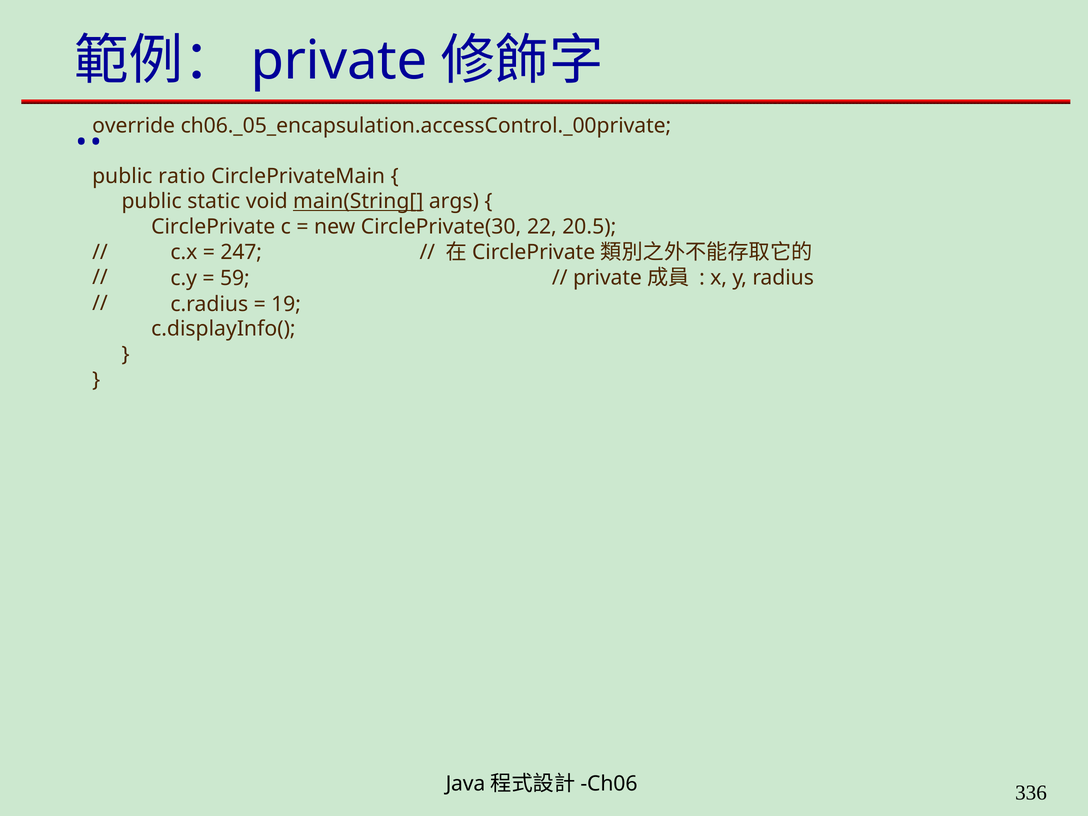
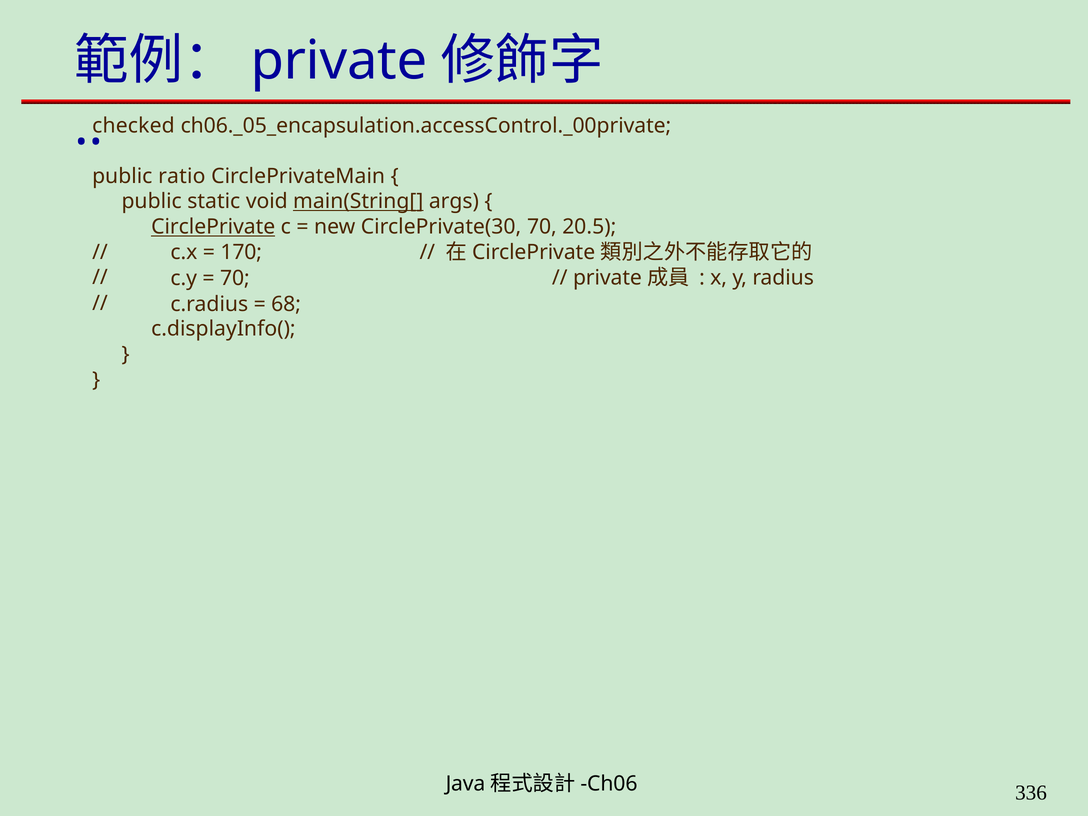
override: override -> checked
CirclePrivate underline: none -> present
CirclePrivate(30 22: 22 -> 70
247: 247 -> 170
59 at (235, 279): 59 -> 70
19: 19 -> 68
